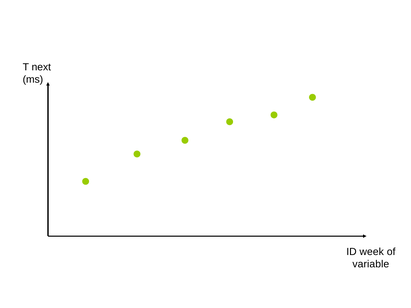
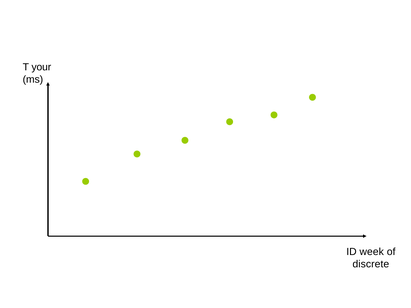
next: next -> your
variable: variable -> discrete
